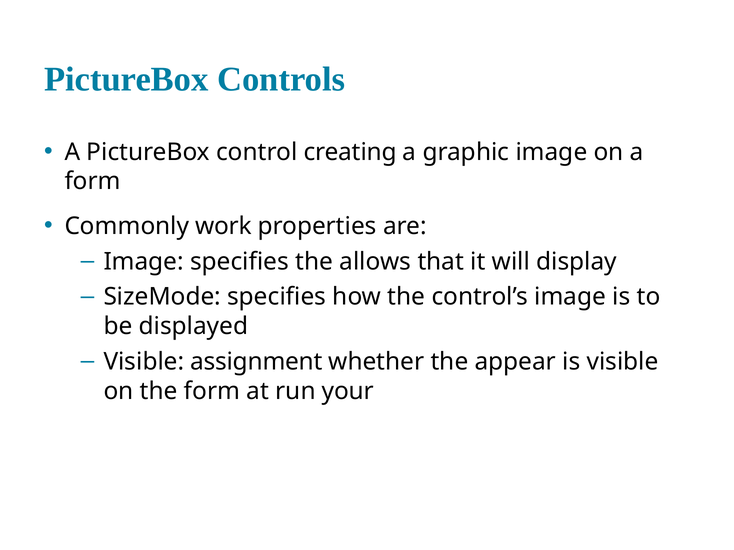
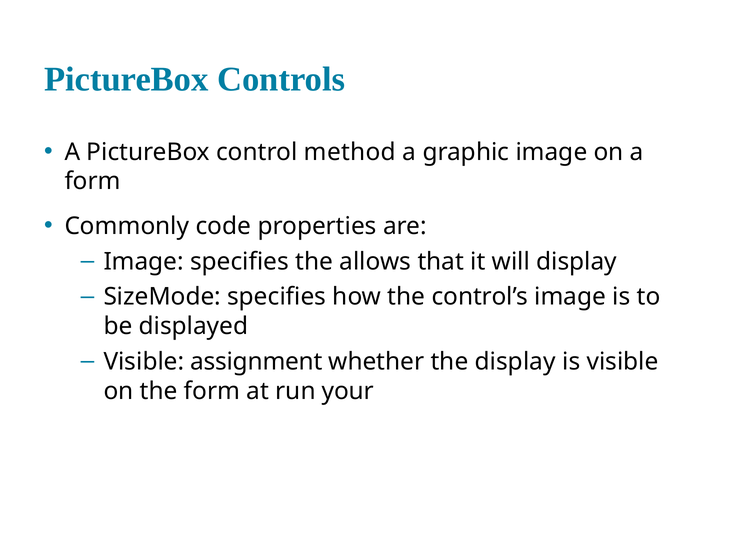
creating: creating -> method
work: work -> code
the appear: appear -> display
